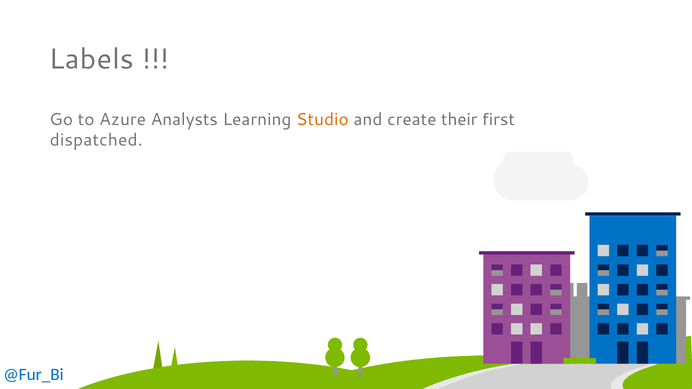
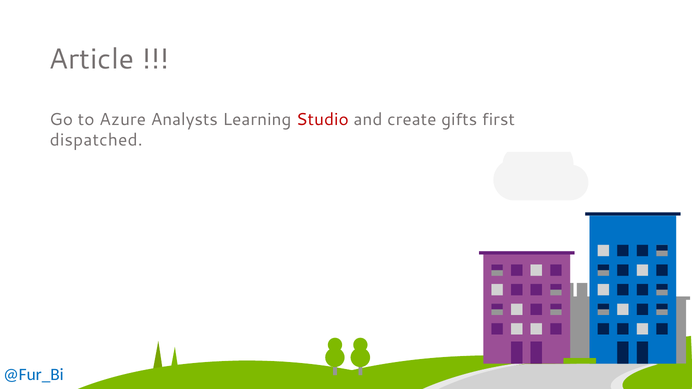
Labels: Labels -> Article
Studio colour: orange -> red
their: their -> gifts
